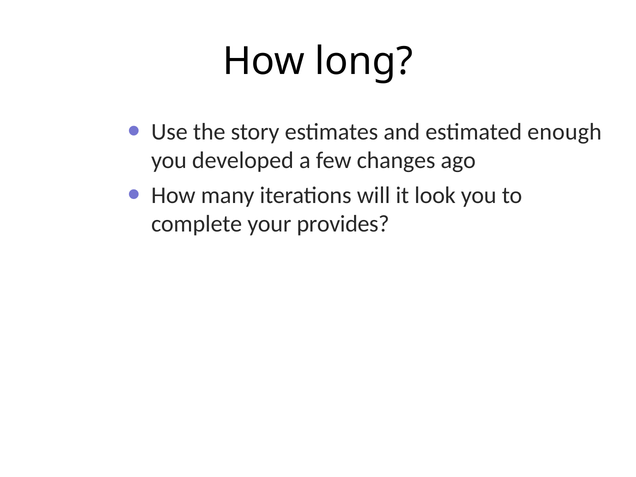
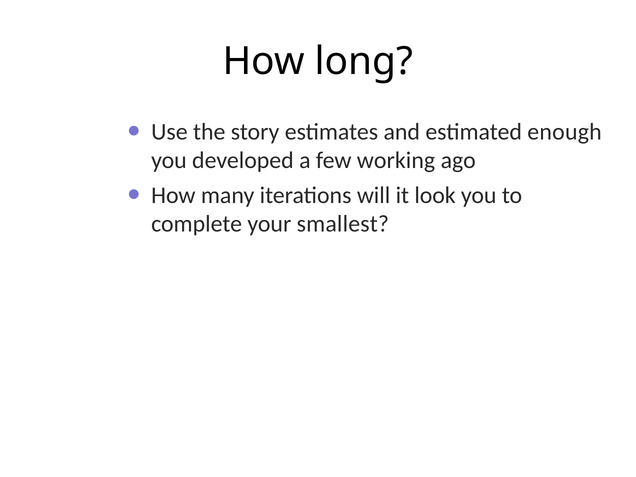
changes: changes -> working
provides: provides -> smallest
